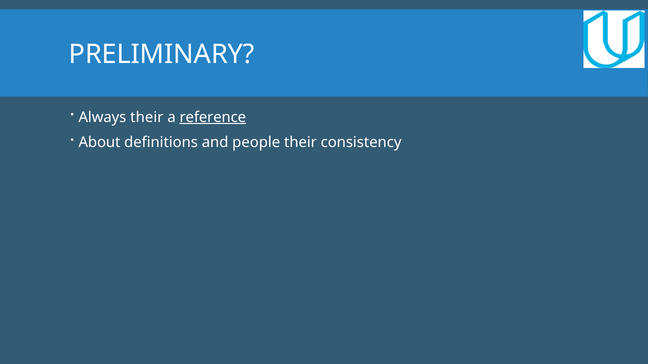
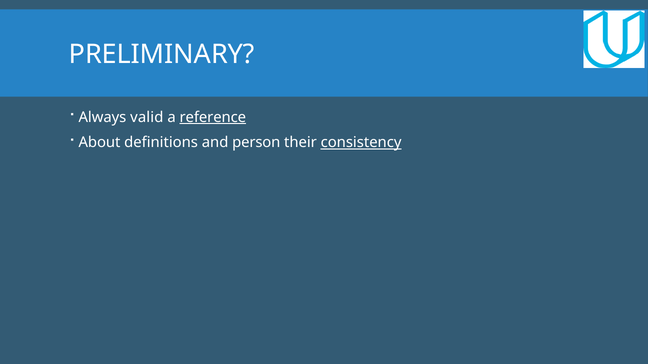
Always their: their -> valid
people: people -> person
consistency underline: none -> present
